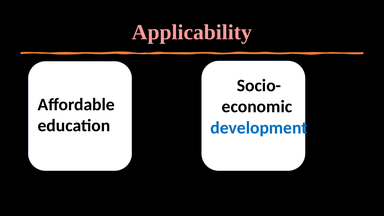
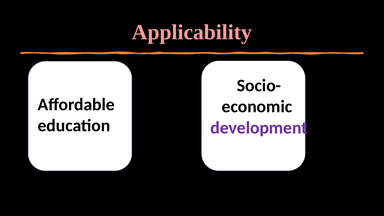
development at (259, 128) colour: blue -> purple
